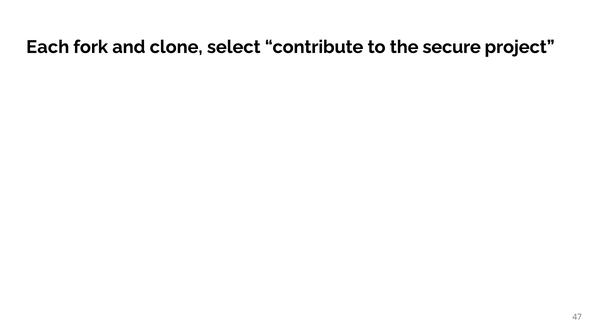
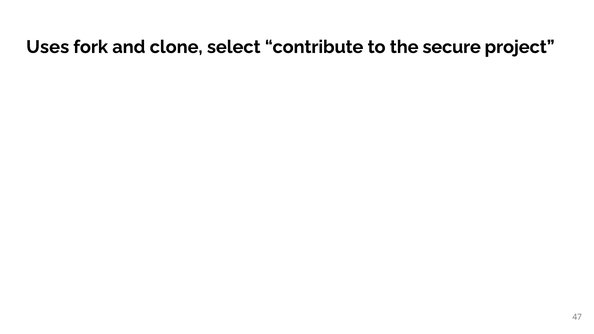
Each: Each -> Uses
